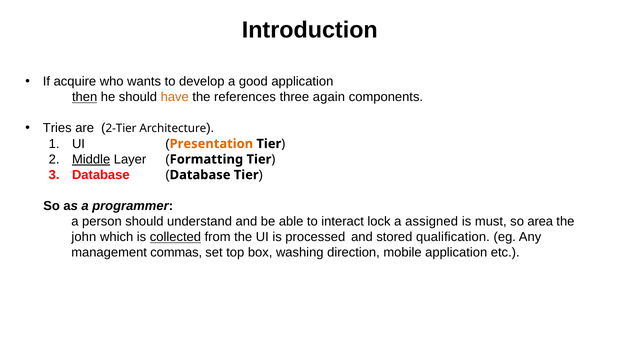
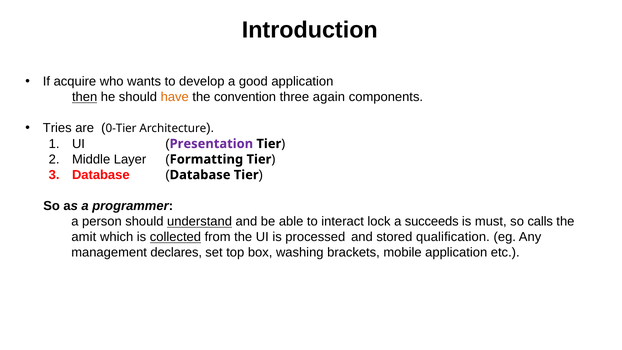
references: references -> convention
2-Tier: 2-Tier -> 0-Tier
Presentation colour: orange -> purple
Middle underline: present -> none
understand underline: none -> present
assigned: assigned -> succeeds
area: area -> calls
john: john -> amit
commas: commas -> declares
direction: direction -> brackets
